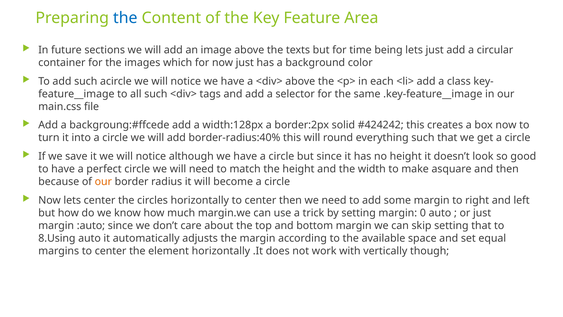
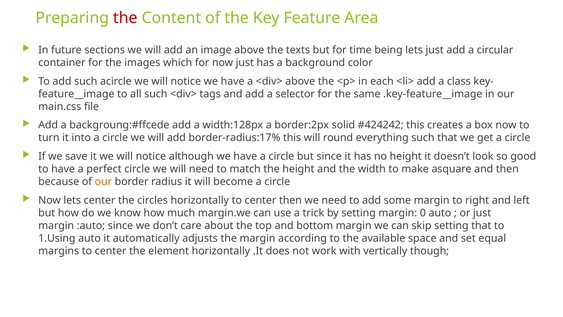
the at (125, 18) colour: blue -> red
border-radius:40%: border-radius:40% -> border-radius:17%
8.Using: 8.Using -> 1.Using
